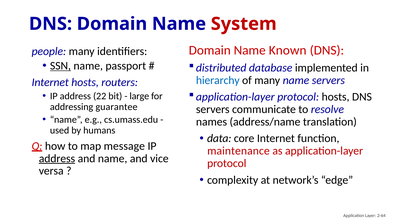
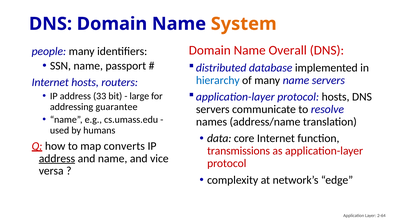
System colour: red -> orange
Known: Known -> Overall
SSN underline: present -> none
22: 22 -> 33
message: message -> converts
maintenance: maintenance -> transmissions
